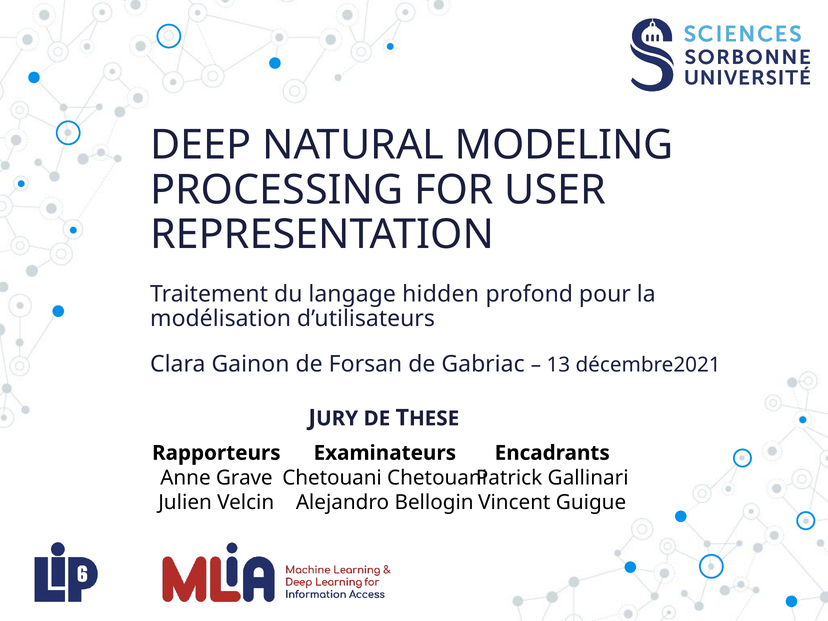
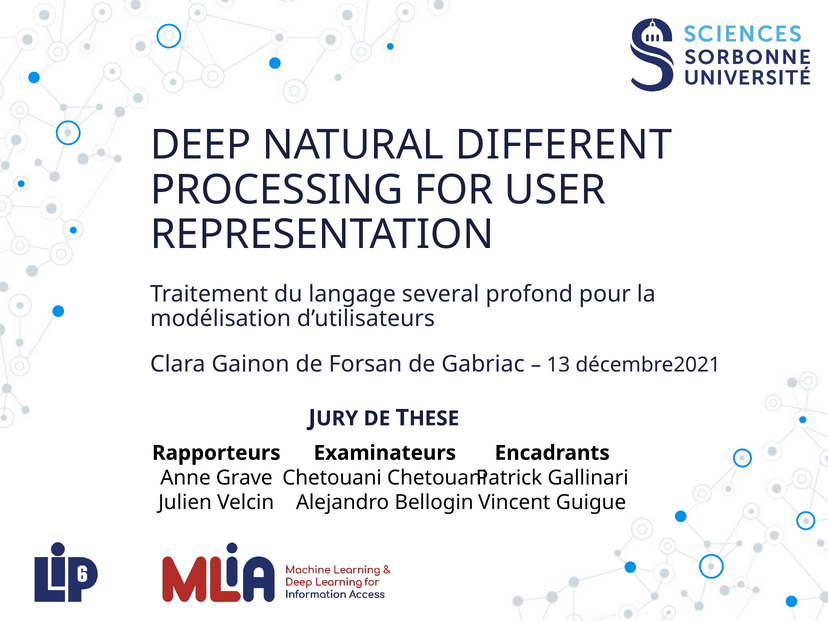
MODELING: MODELING -> DIFFERENT
hidden: hidden -> several
